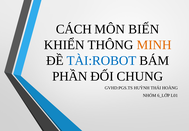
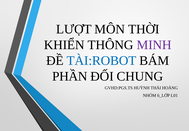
CÁCH: CÁCH -> LƯỢT
BIẾN: BIẾN -> THỜI
MINH colour: orange -> purple
